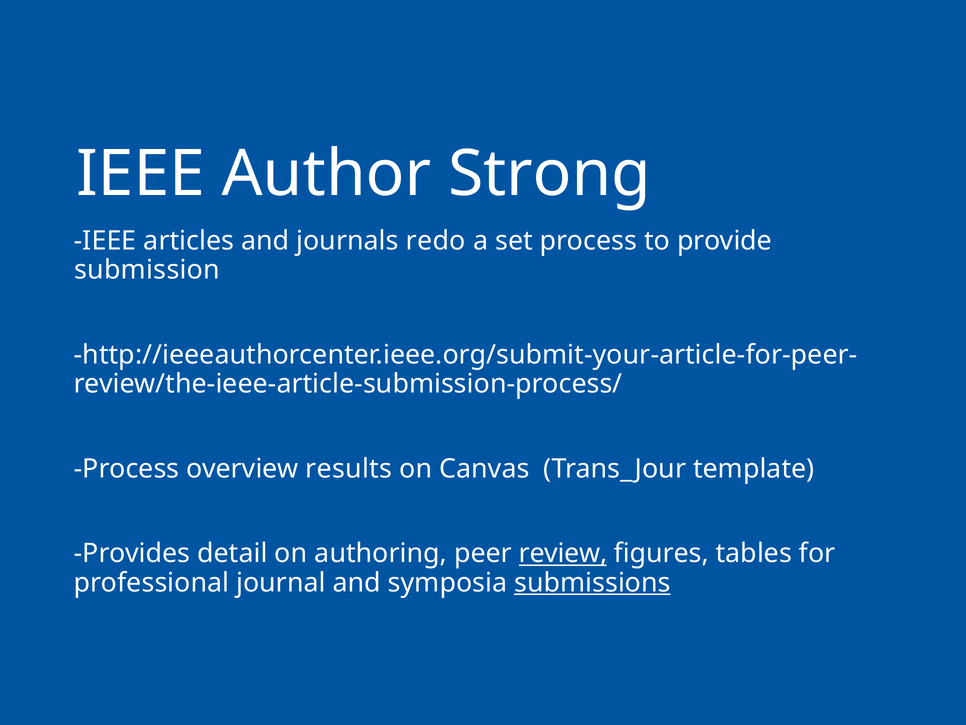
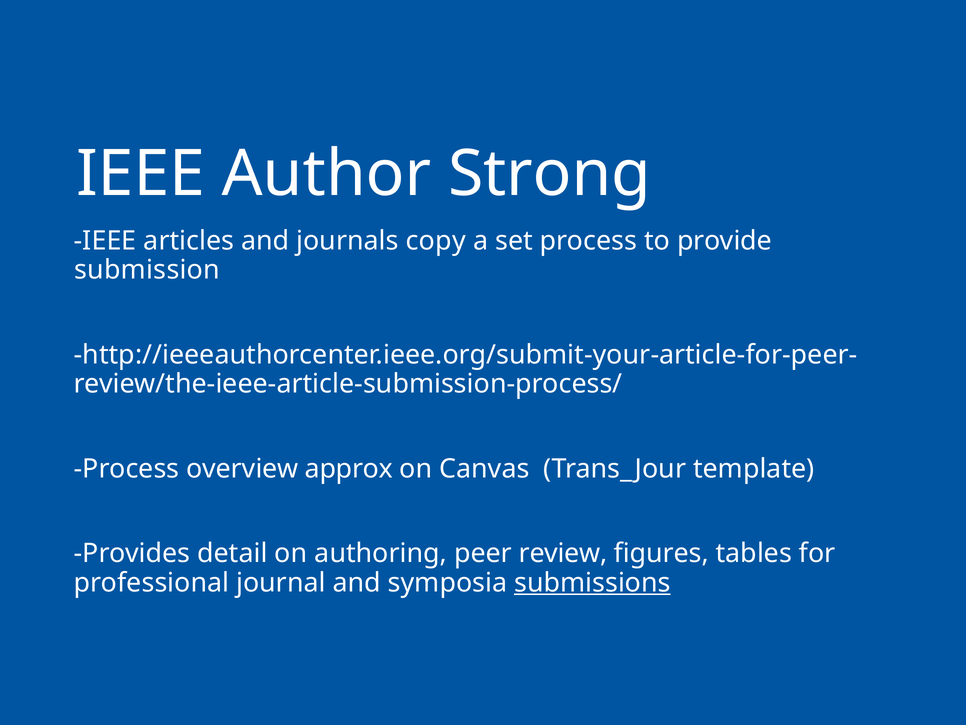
redo: redo -> copy
results: results -> approx
review underline: present -> none
